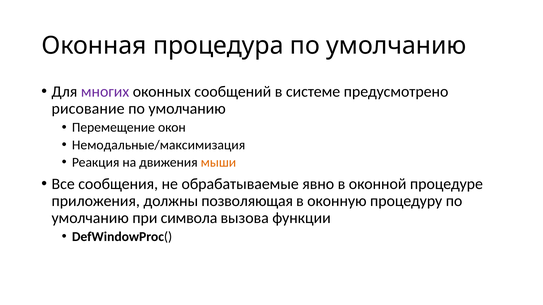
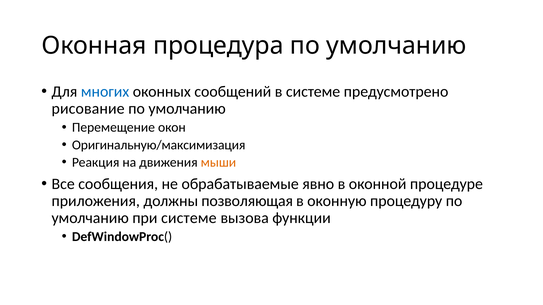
многих colour: purple -> blue
Немодальные/максимизация: Немодальные/максимизация -> Оригинальную/максимизация
при символа: символа -> системе
